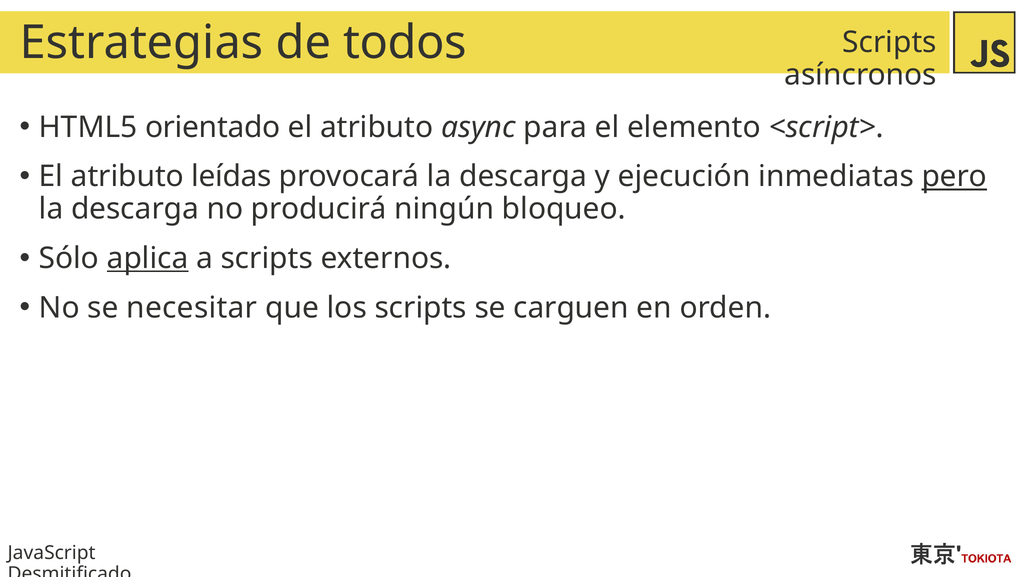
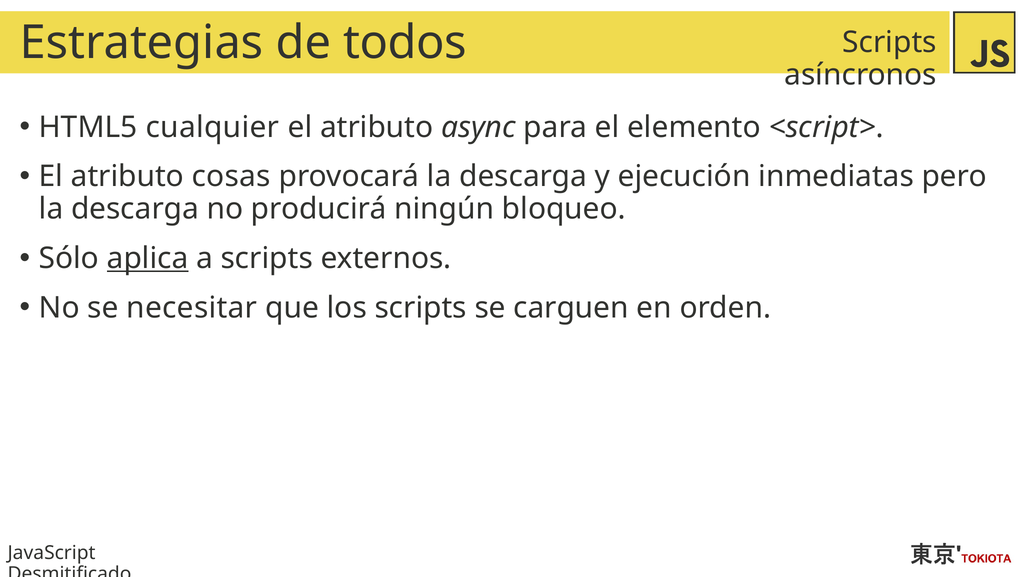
orientado: orientado -> cualquier
leídas: leídas -> cosas
pero underline: present -> none
